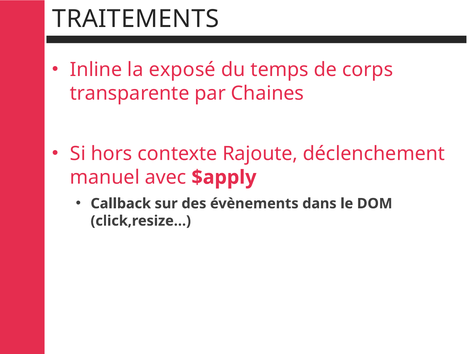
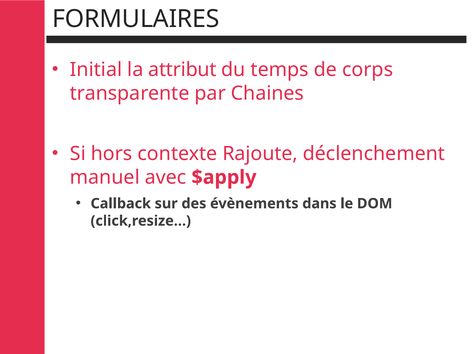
TRAITEMENTS: TRAITEMENTS -> FORMULAIRES
Inline: Inline -> Initial
exposé: exposé -> attribut
